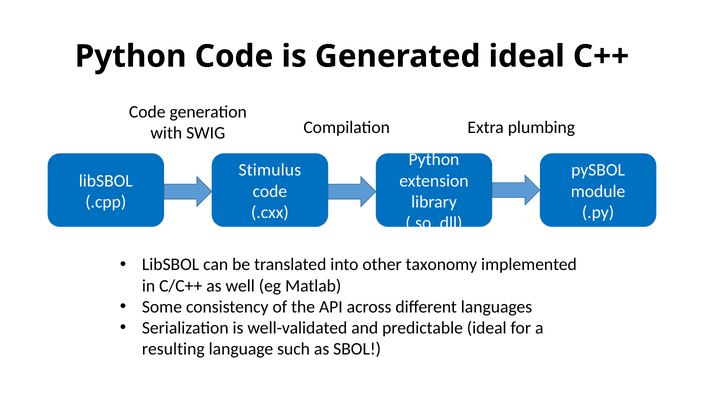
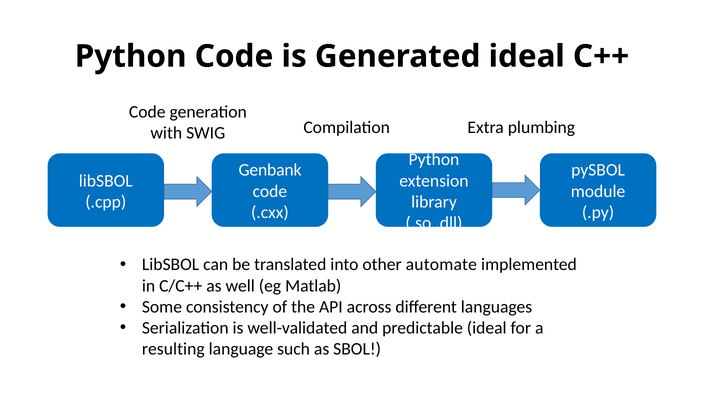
Stimulus: Stimulus -> Genbank
taxonomy: taxonomy -> automate
